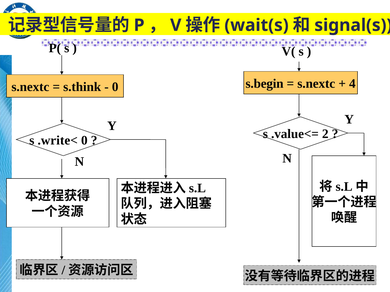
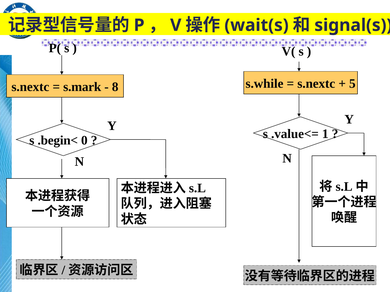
s.begin: s.begin -> s.while
4: 4 -> 5
s.think: s.think -> s.mark
0 at (115, 87): 0 -> 8
2: 2 -> 1
.write<: .write< -> .begin<
